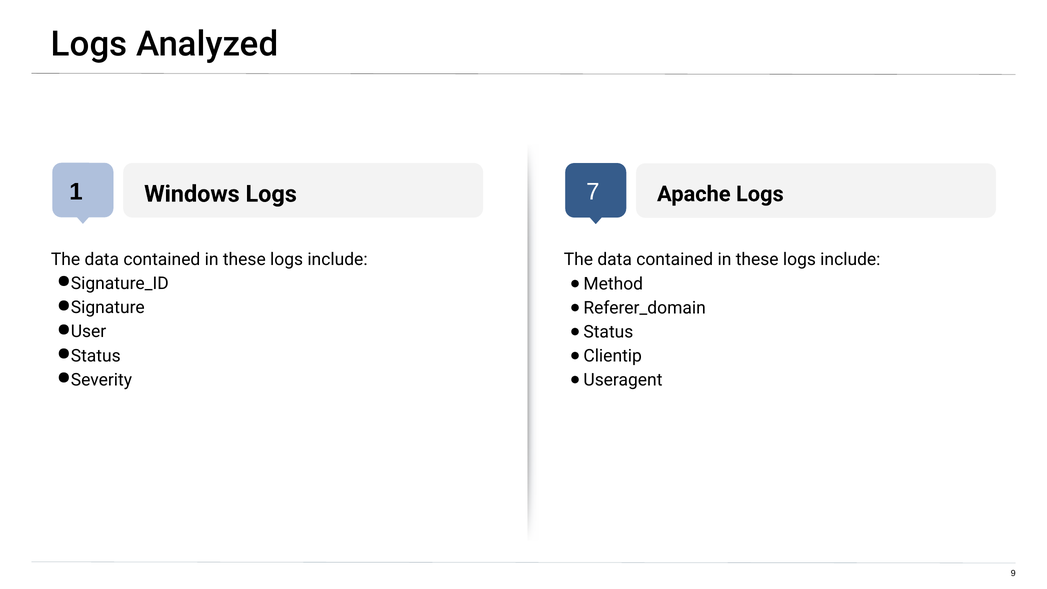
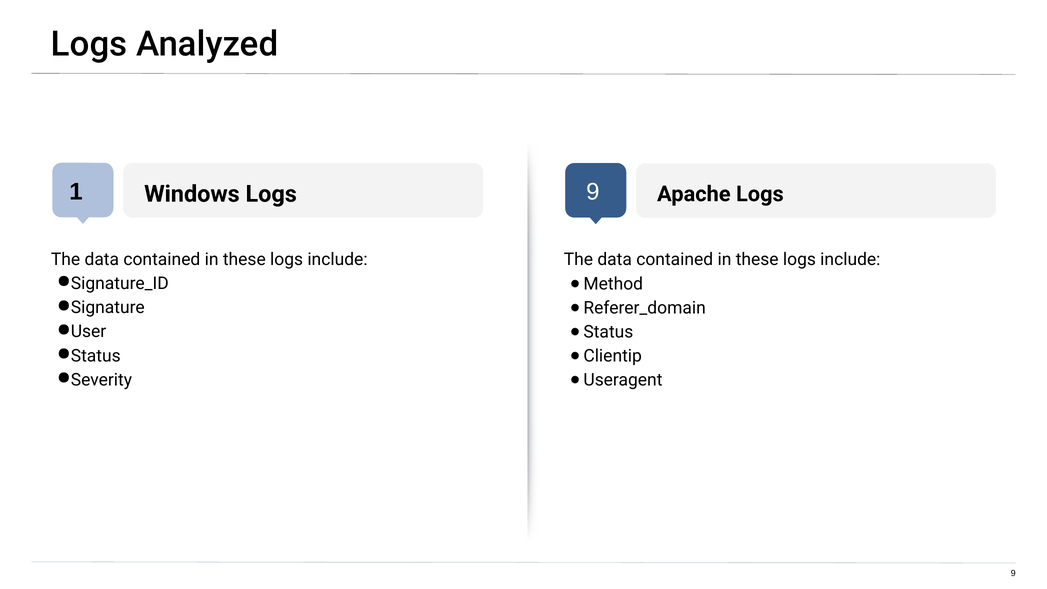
1 7: 7 -> 9
